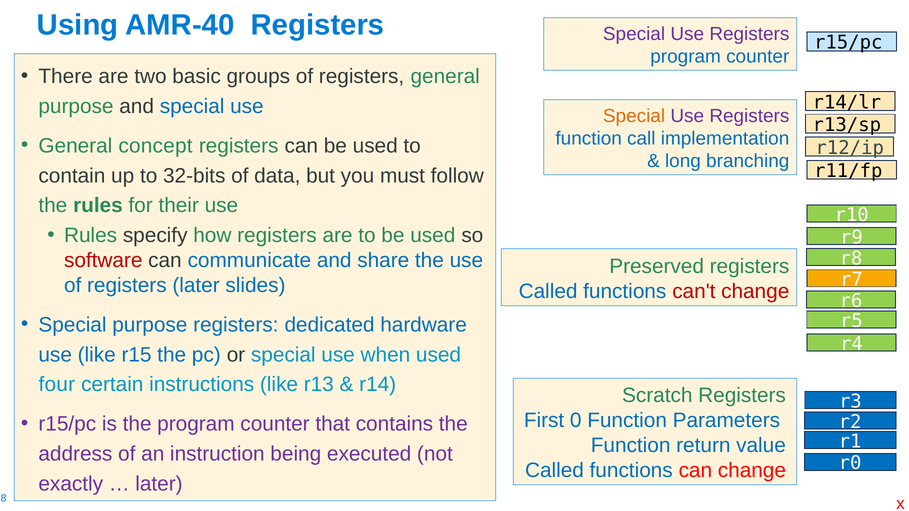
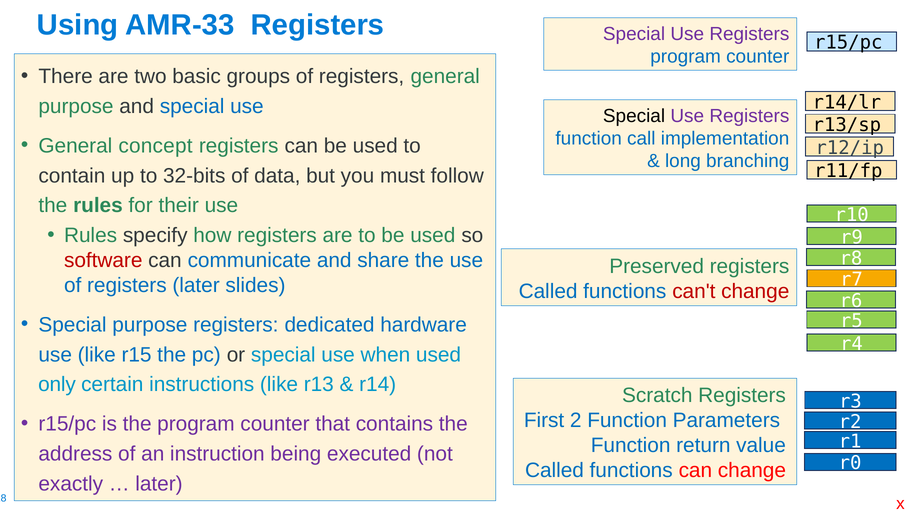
AMR-40: AMR-40 -> AMR-33
Special at (634, 116) colour: orange -> black
four: four -> only
0: 0 -> 2
